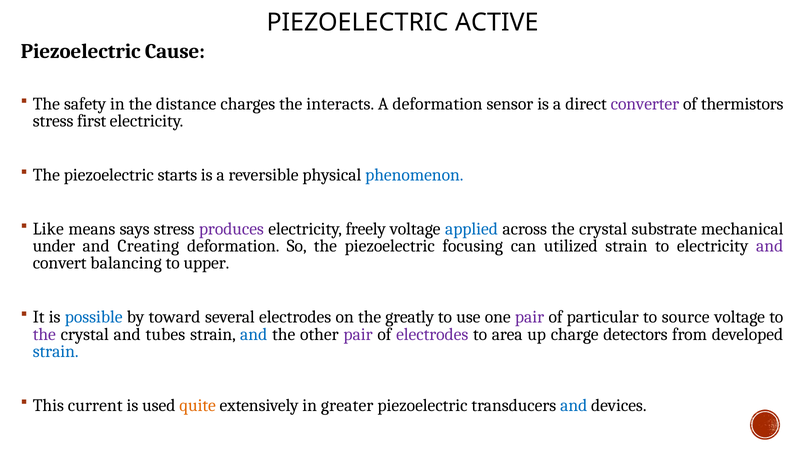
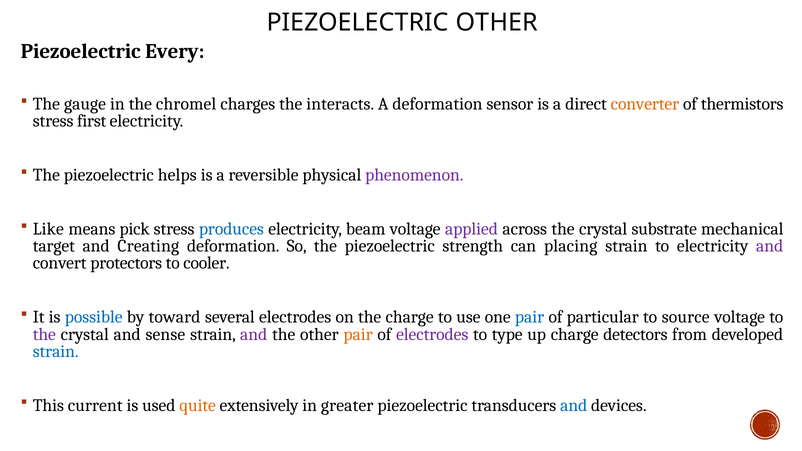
PIEZOELECTRIC ACTIVE: ACTIVE -> OTHER
Cause: Cause -> Every
safety: safety -> gauge
distance: distance -> chromel
converter colour: purple -> orange
starts: starts -> helps
phenomenon colour: blue -> purple
says: says -> pick
produces colour: purple -> blue
freely: freely -> beam
applied colour: blue -> purple
under: under -> target
focusing: focusing -> strength
utilized: utilized -> placing
balancing: balancing -> protectors
upper: upper -> cooler
the greatly: greatly -> charge
pair at (530, 317) colour: purple -> blue
tubes: tubes -> sense
and at (254, 334) colour: blue -> purple
pair at (358, 334) colour: purple -> orange
area: area -> type
